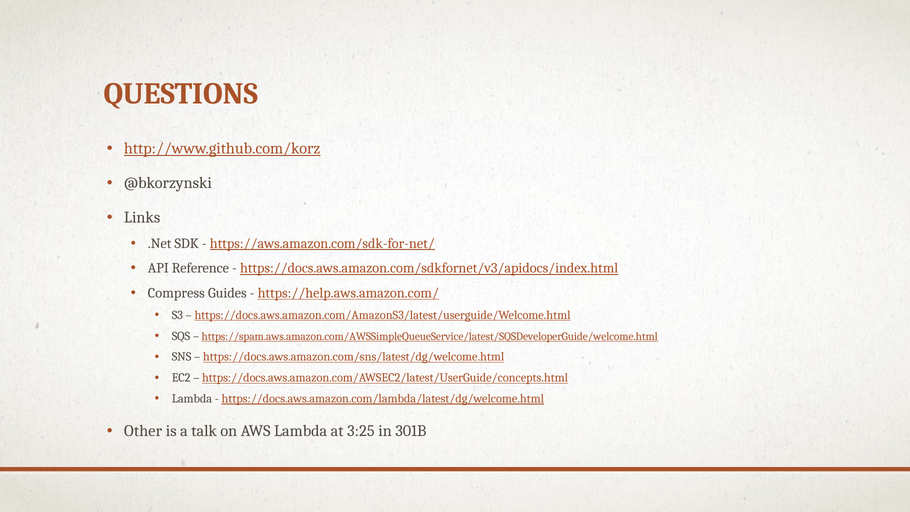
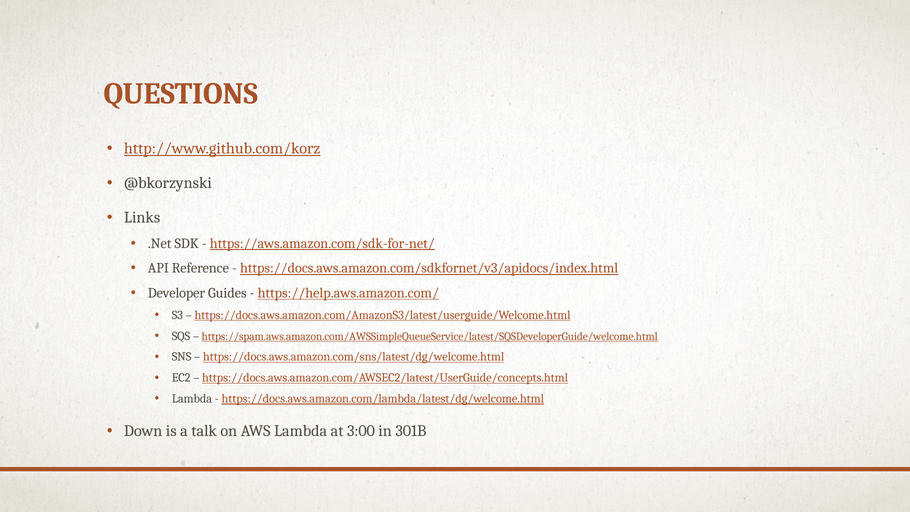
Compress: Compress -> Developer
Other: Other -> Down
3:25: 3:25 -> 3:00
